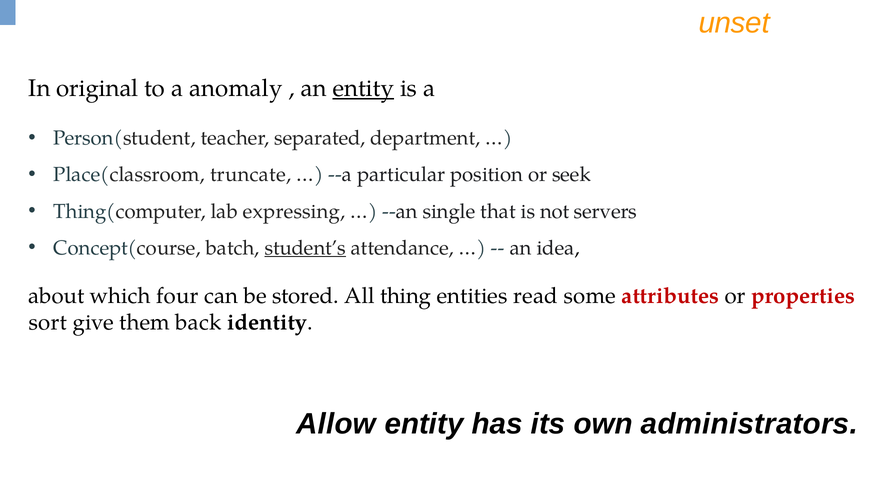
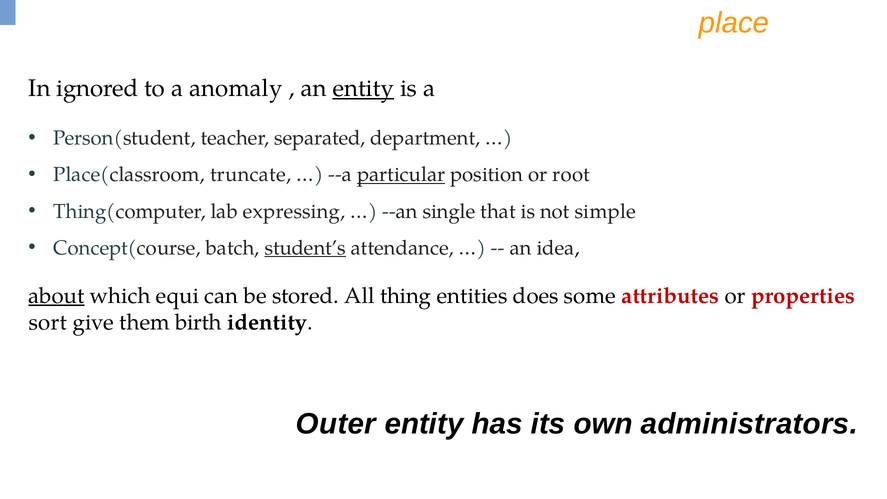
unset: unset -> place
original: original -> ignored
particular underline: none -> present
seek: seek -> root
servers: servers -> simple
about underline: none -> present
four: four -> equi
read: read -> does
back: back -> birth
Allow: Allow -> Outer
